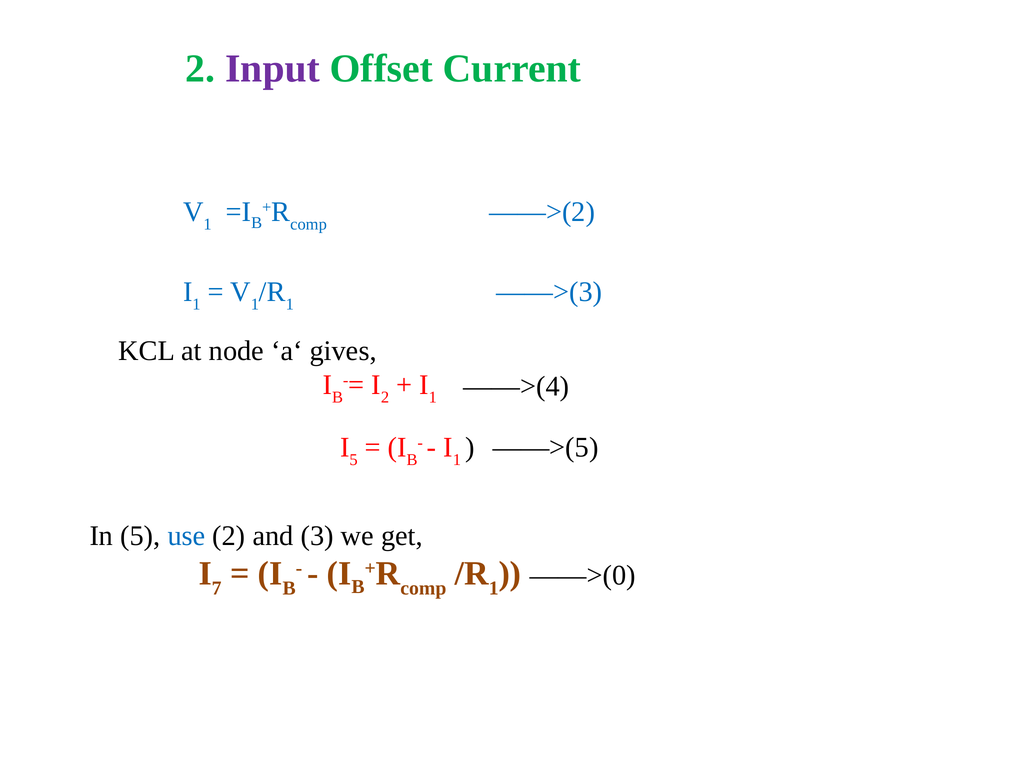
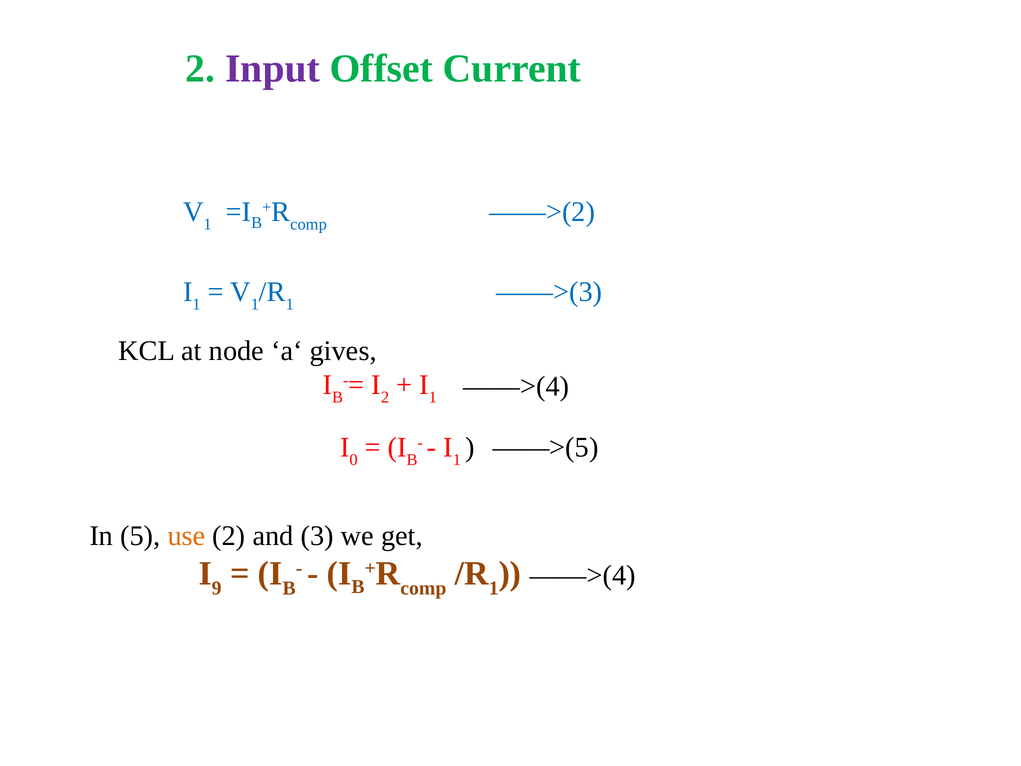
5 at (354, 460): 5 -> 0
use colour: blue -> orange
7: 7 -> 9
——>(0 at (583, 575): ——>(0 -> ——>(4
